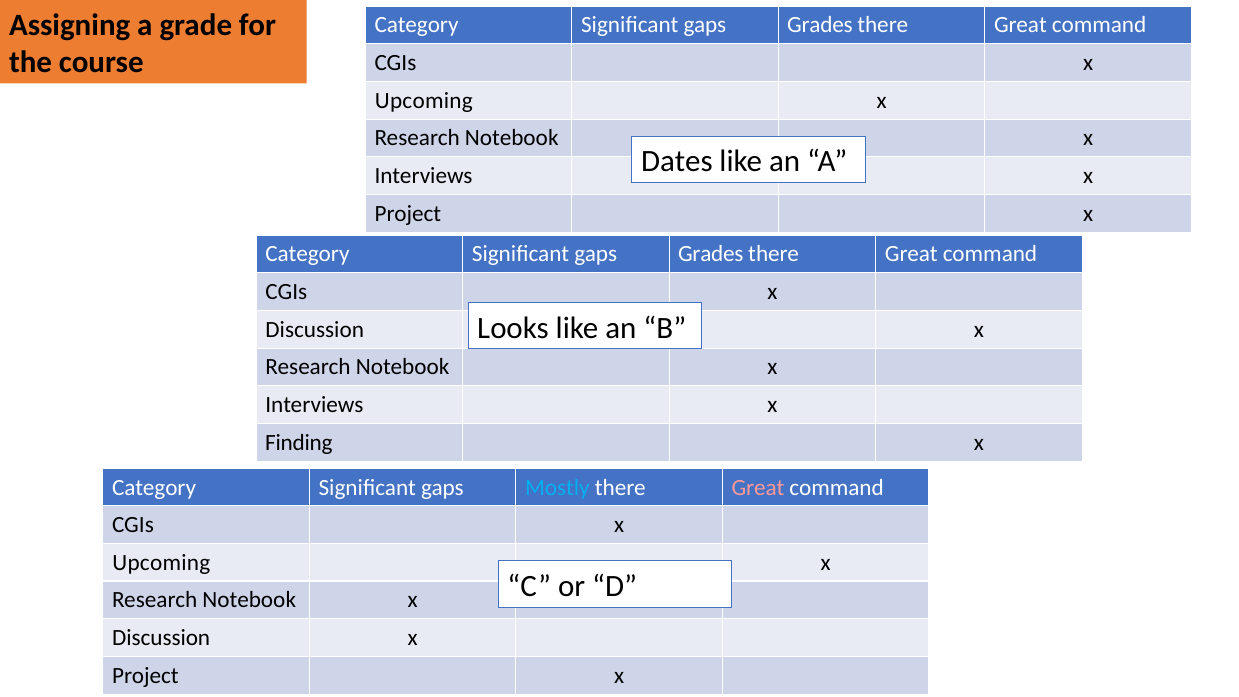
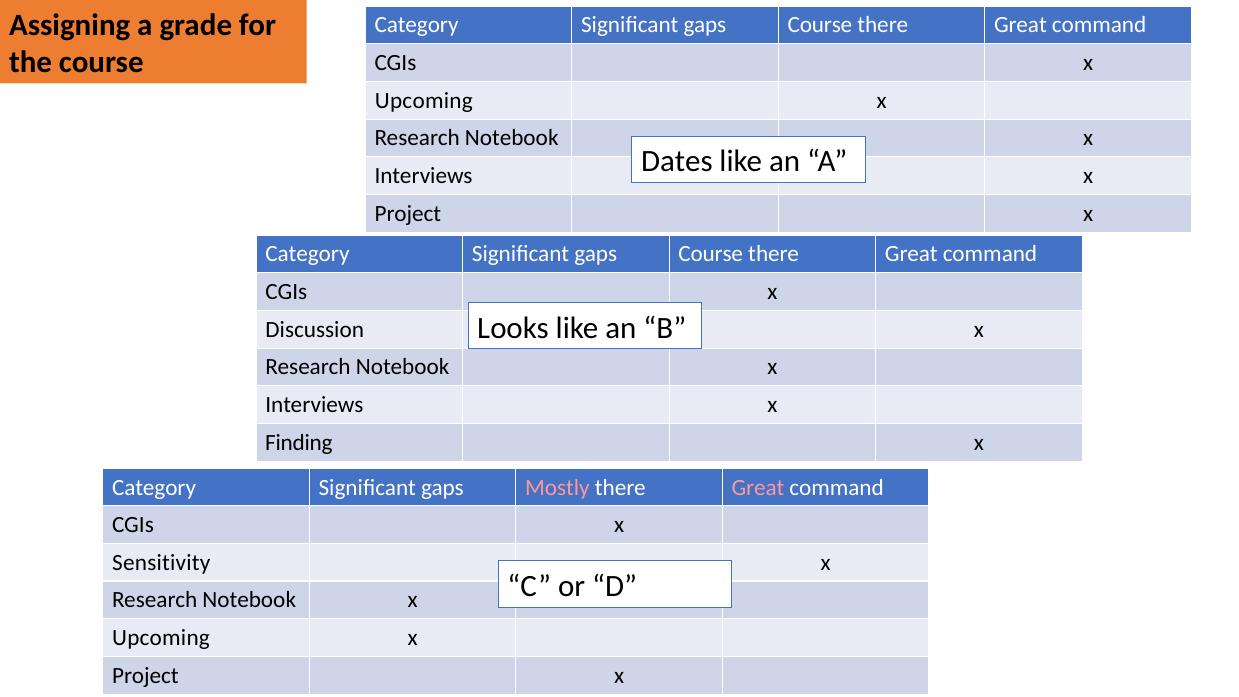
Grades at (820, 25): Grades -> Course
Grades at (711, 254): Grades -> Course
Mostly colour: light blue -> pink
Upcoming at (161, 562): Upcoming -> Sensitivity
Discussion at (161, 638): Discussion -> Upcoming
